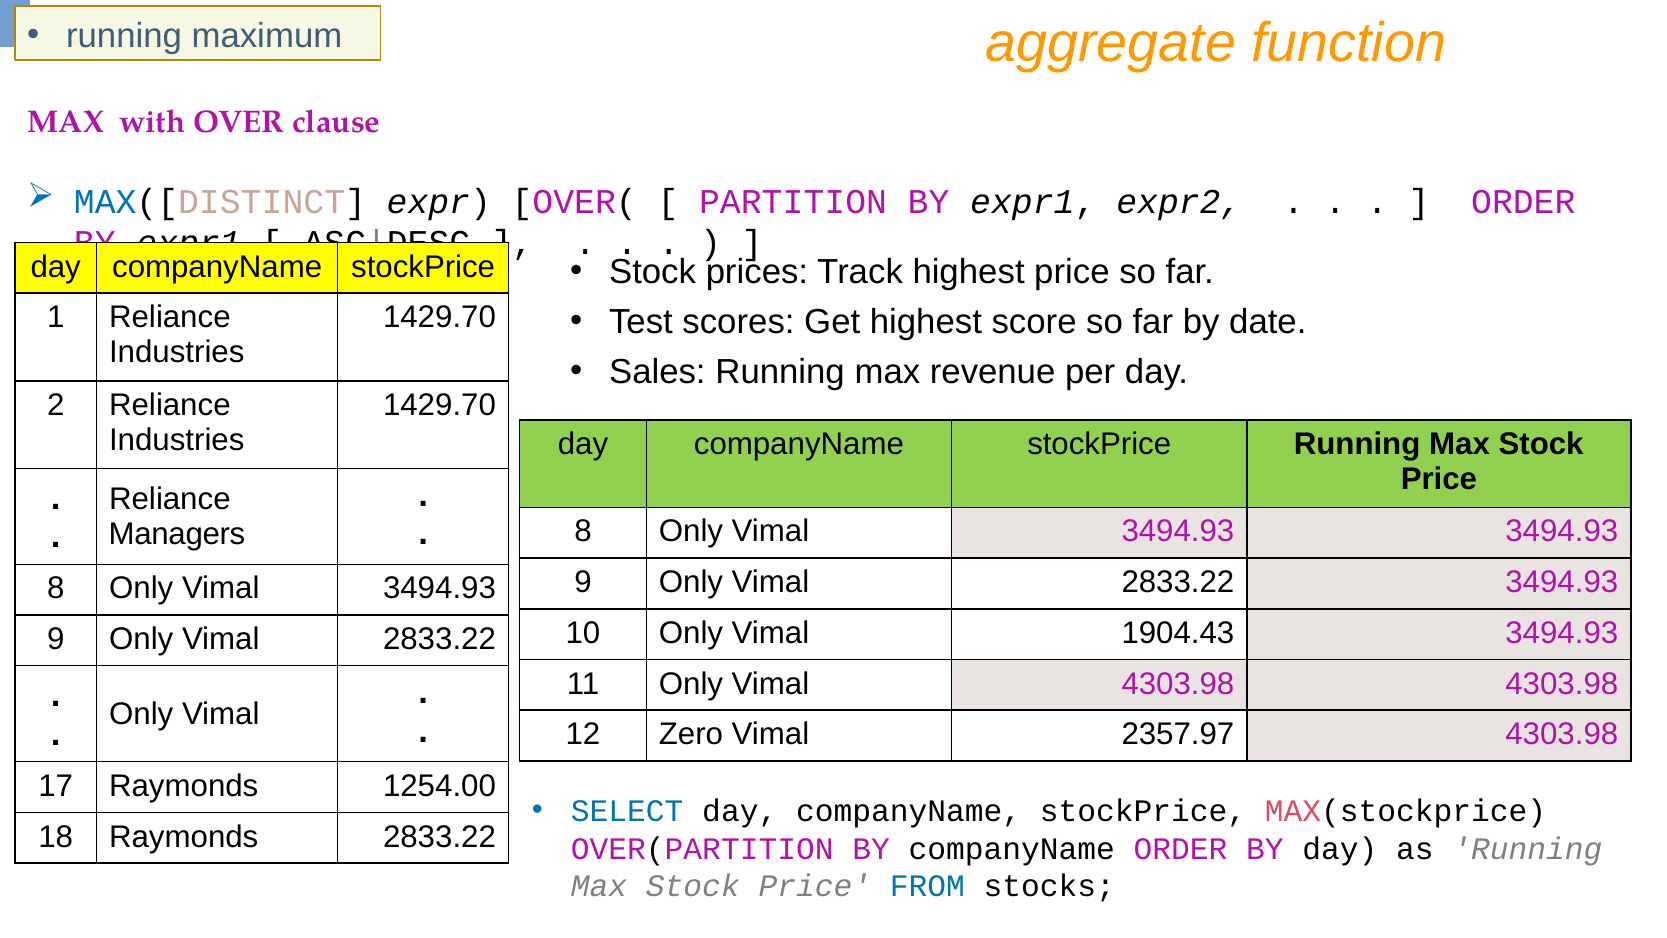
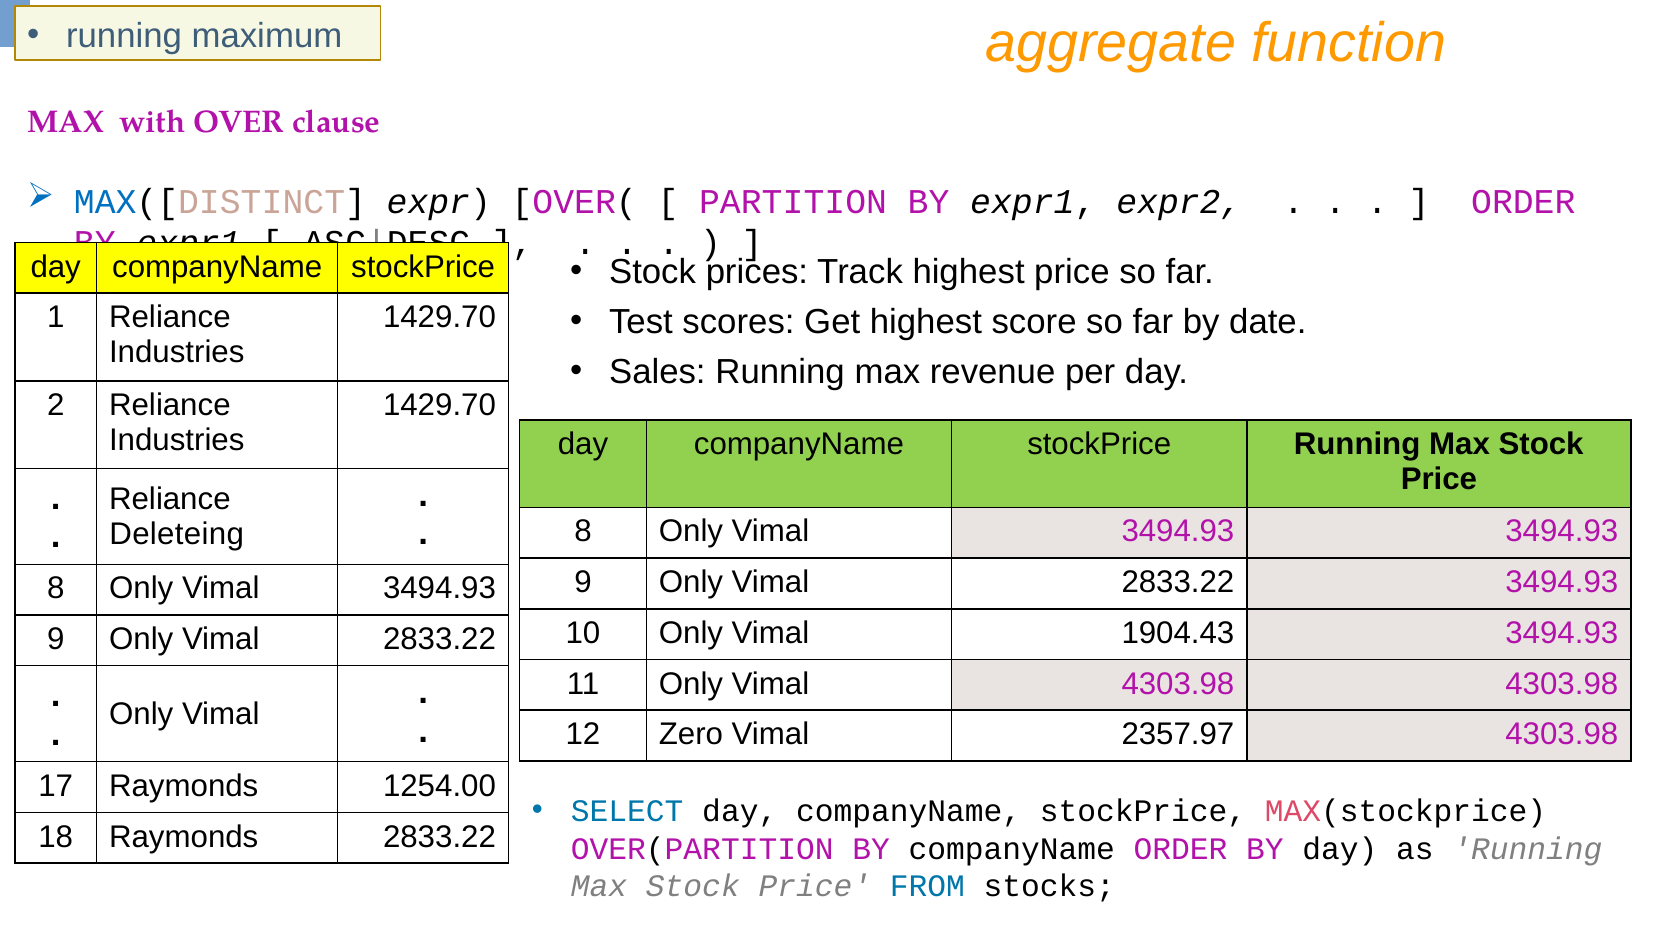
Managers: Managers -> Deleteing
